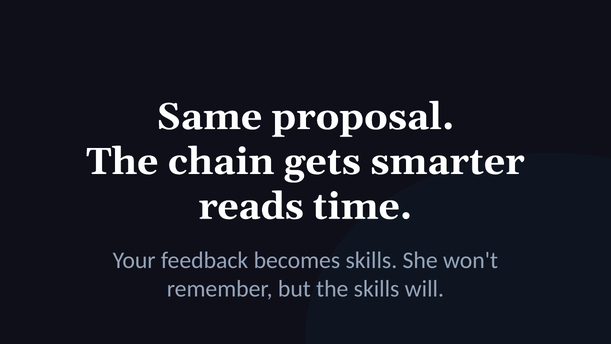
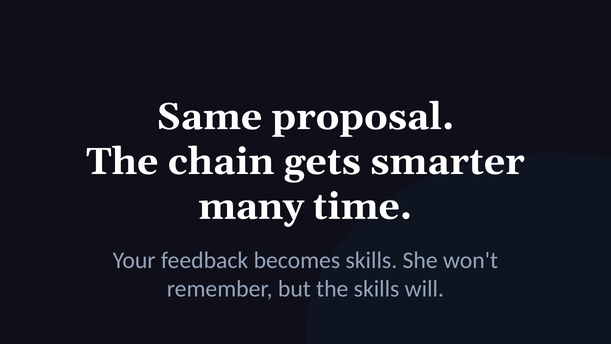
reads: reads -> many
